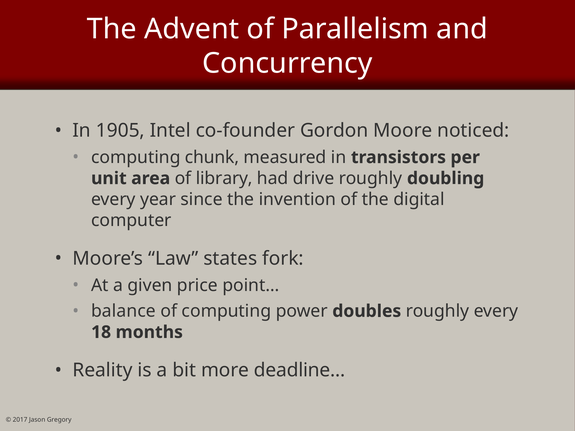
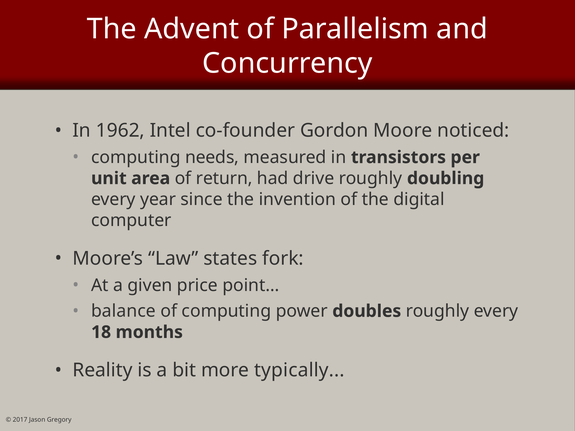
1905: 1905 -> 1962
chunk: chunk -> needs
library: library -> return
deadline: deadline -> typically
